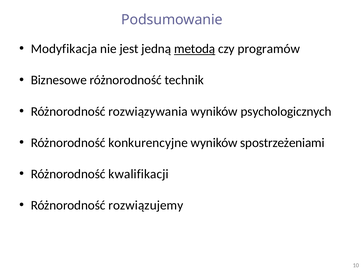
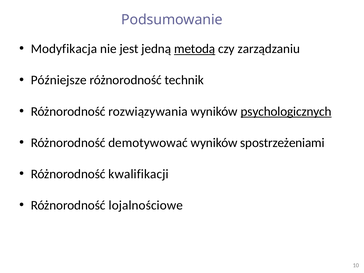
programów: programów -> zarządzaniu
Biznesowe: Biznesowe -> Późniejsze
psychologicznych underline: none -> present
konkurencyjne: konkurencyjne -> demotywować
rozwiązujemy: rozwiązujemy -> lojalnościowe
